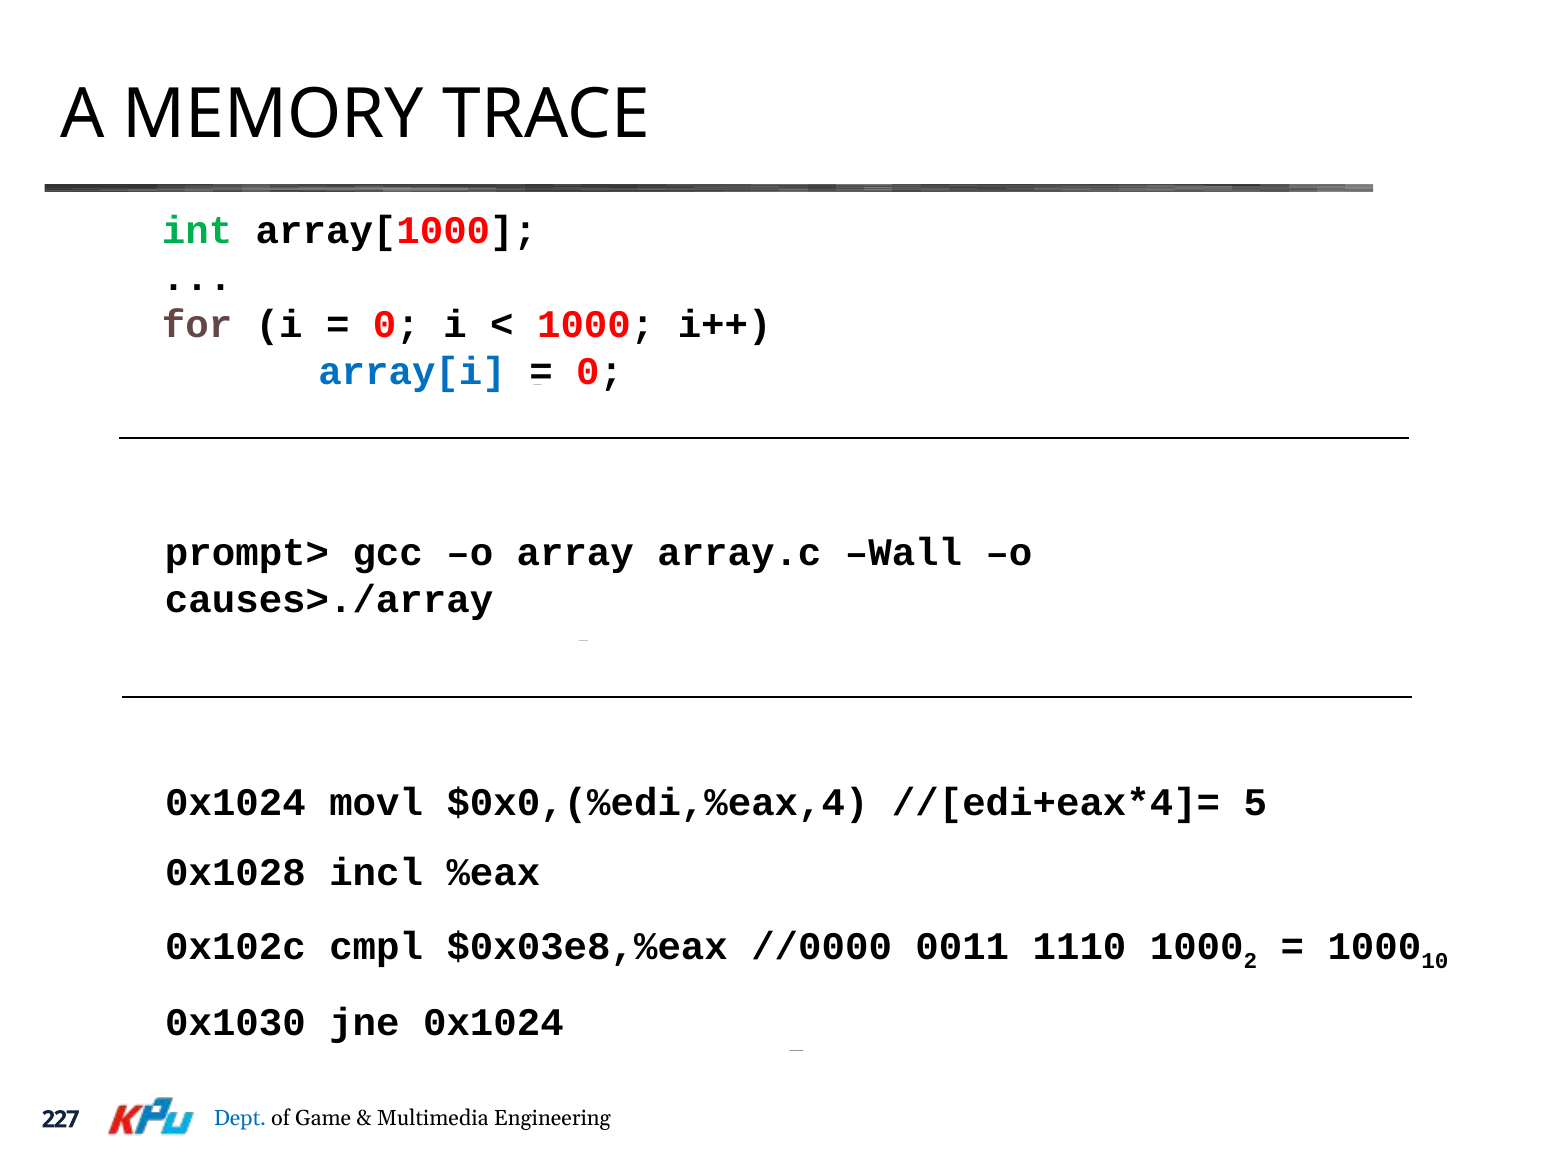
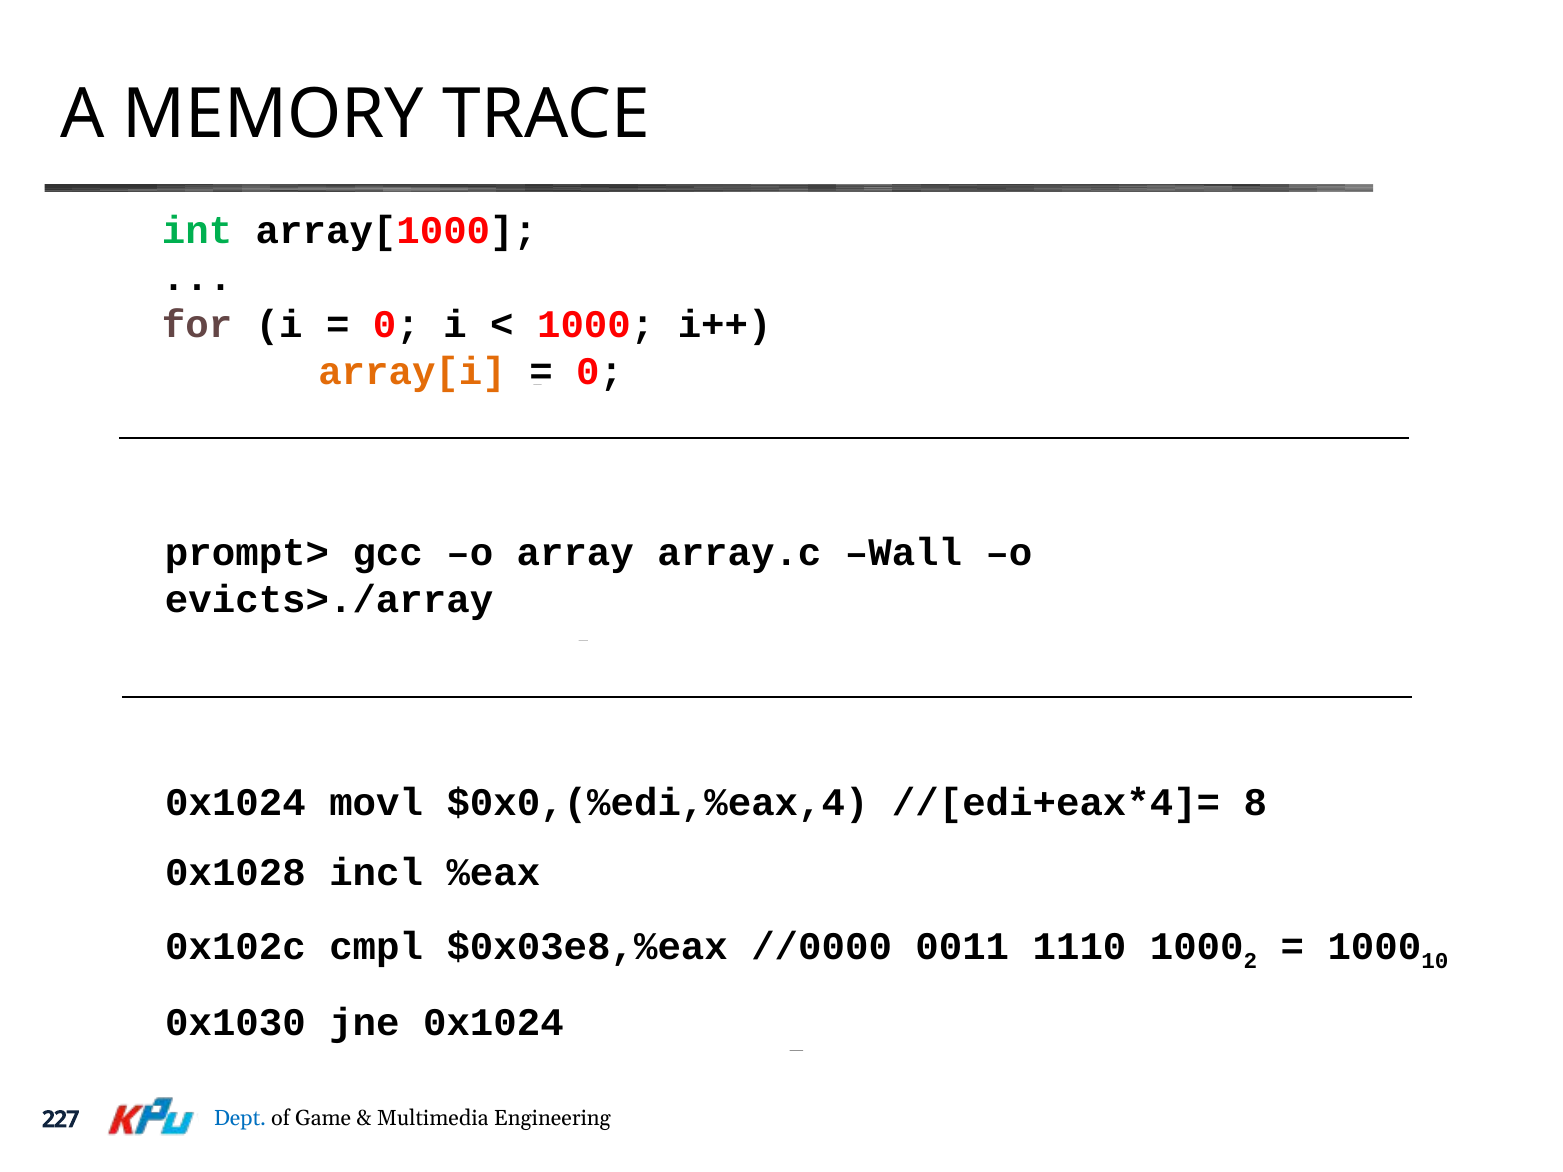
array[i at (412, 372) colour: blue -> orange
causes>./array: causes>./array -> evicts>./array
5: 5 -> 8
